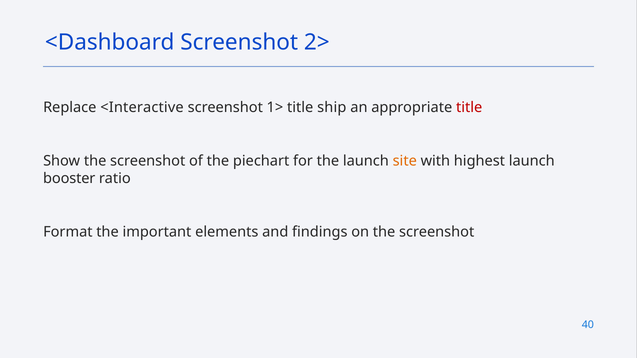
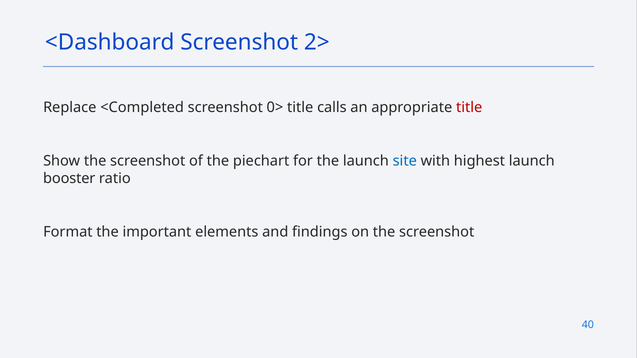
<Interactive: <Interactive -> <Completed
1>: 1> -> 0>
ship: ship -> calls
site colour: orange -> blue
